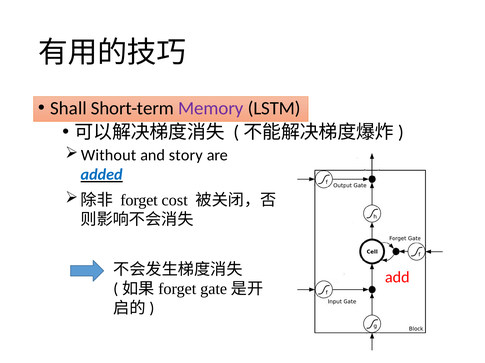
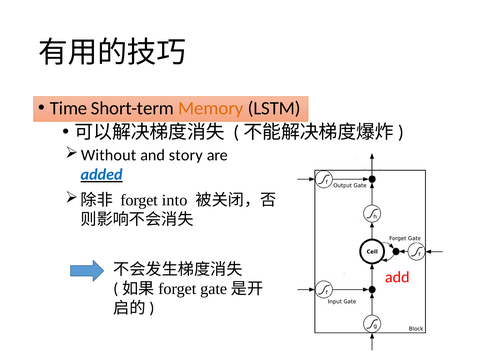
Shall: Shall -> Time
Memory colour: purple -> orange
cost: cost -> into
